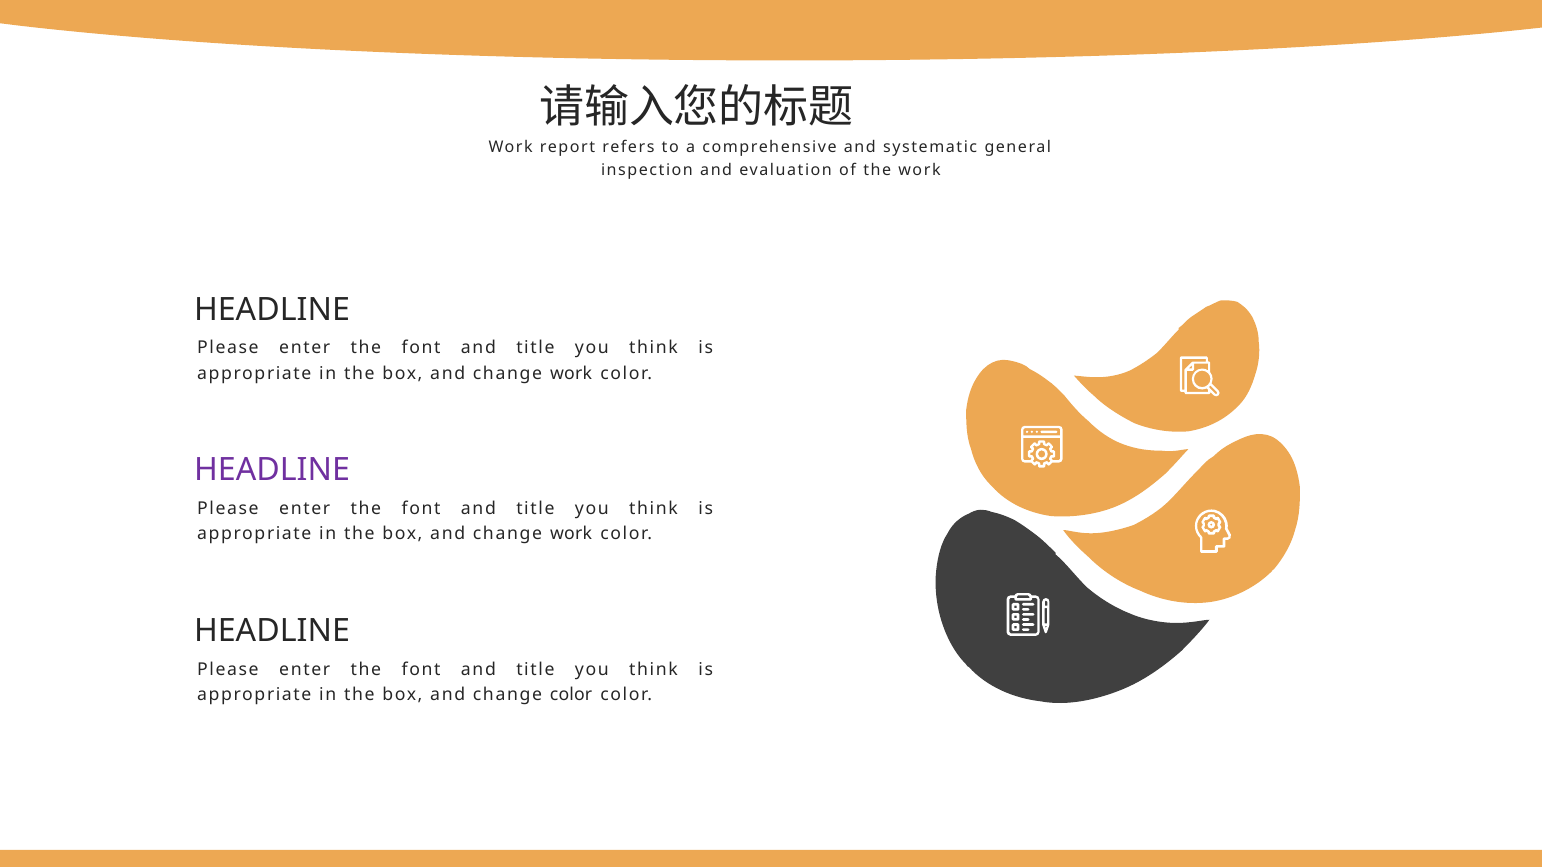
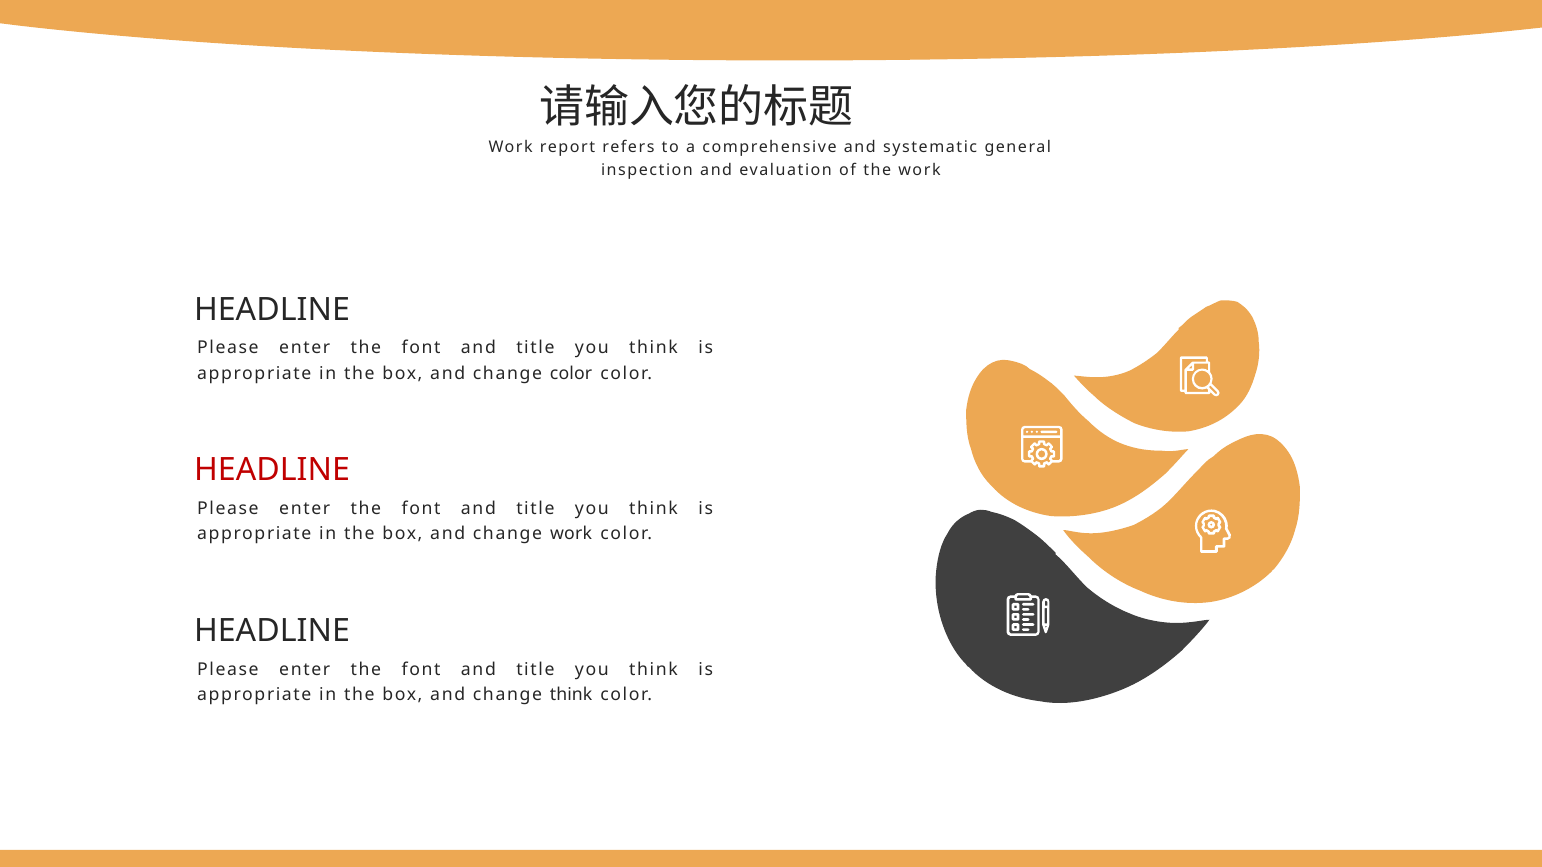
work at (571, 373): work -> color
HEADLINE at (272, 471) colour: purple -> red
change color: color -> think
